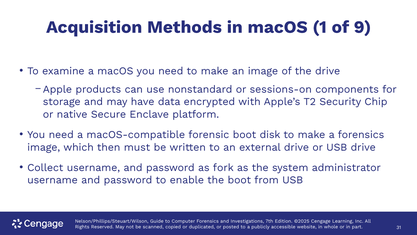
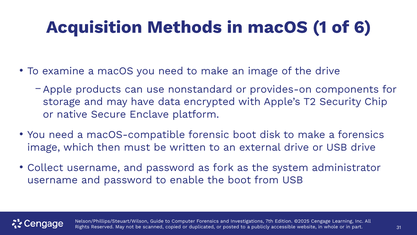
9: 9 -> 6
sessions-on: sessions-on -> provides-on
